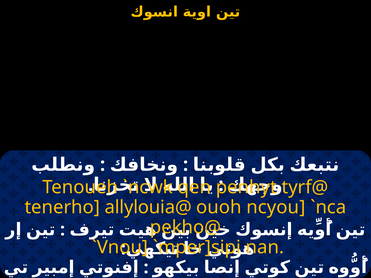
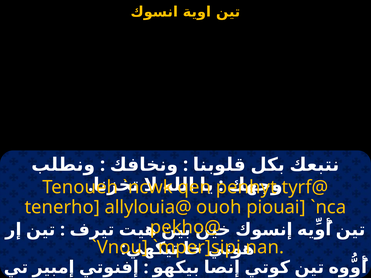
ncyou: ncyou -> piouai
